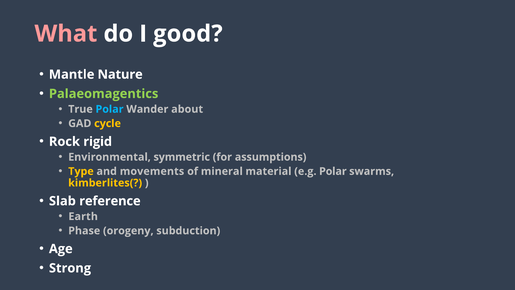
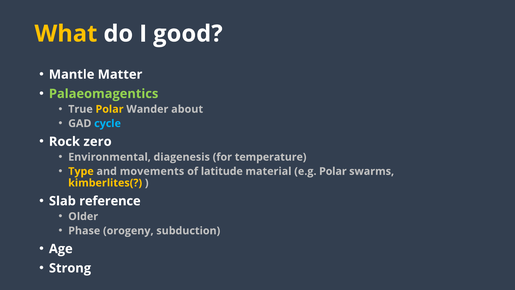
What colour: pink -> yellow
Nature: Nature -> Matter
Polar at (110, 109) colour: light blue -> yellow
cycle colour: yellow -> light blue
rigid: rigid -> zero
symmetric: symmetric -> diagenesis
assumptions: assumptions -> temperature
mineral: mineral -> latitude
Earth: Earth -> Older
